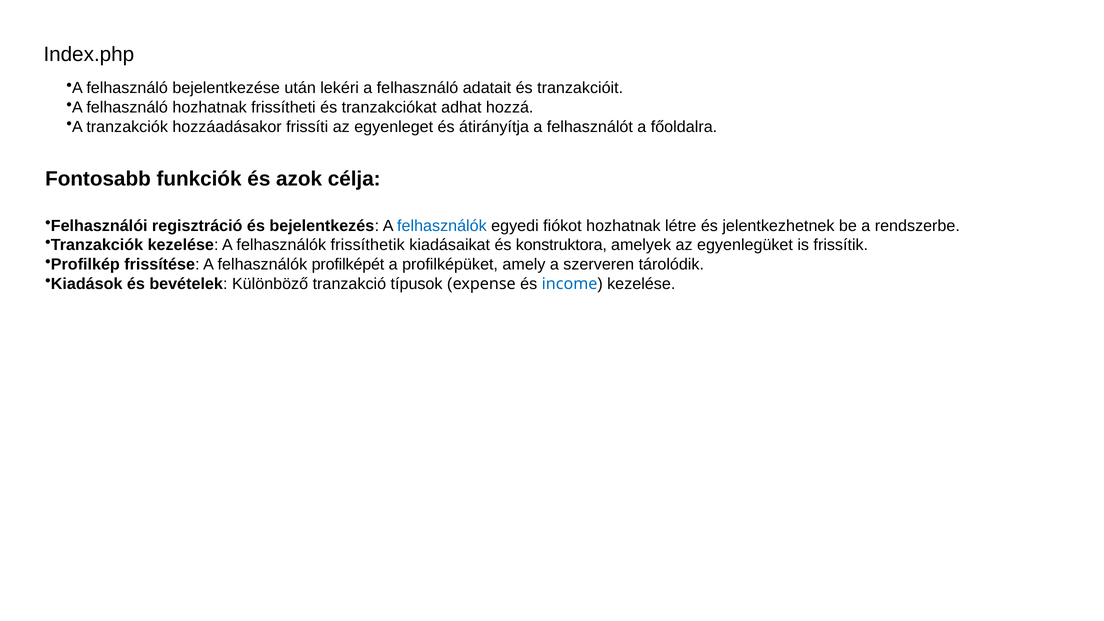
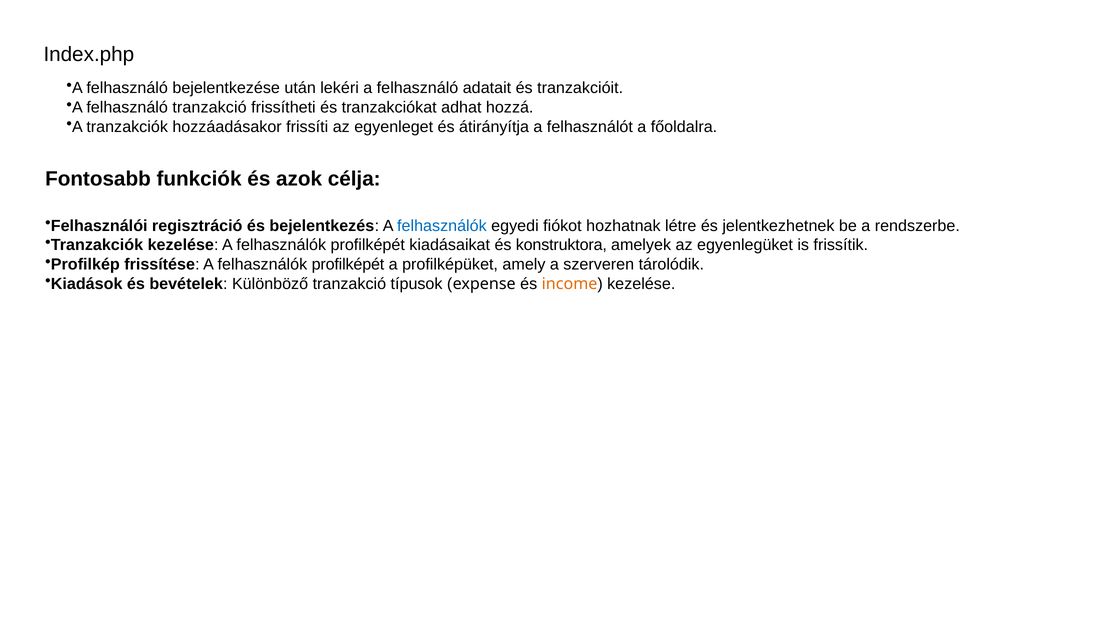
felhasználó hozhatnak: hozhatnak -> tranzakció
kezelése A felhasználók frissíthetik: frissíthetik -> profilképét
income colour: blue -> orange
